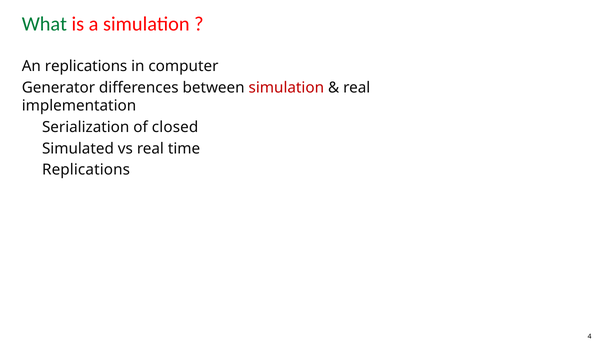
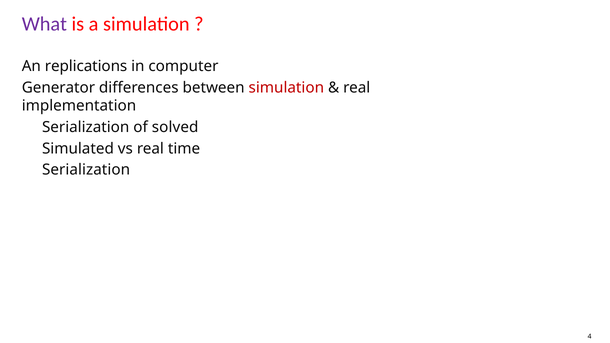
What colour: green -> purple
closed: closed -> solved
Replications at (86, 170): Replications -> Serialization
